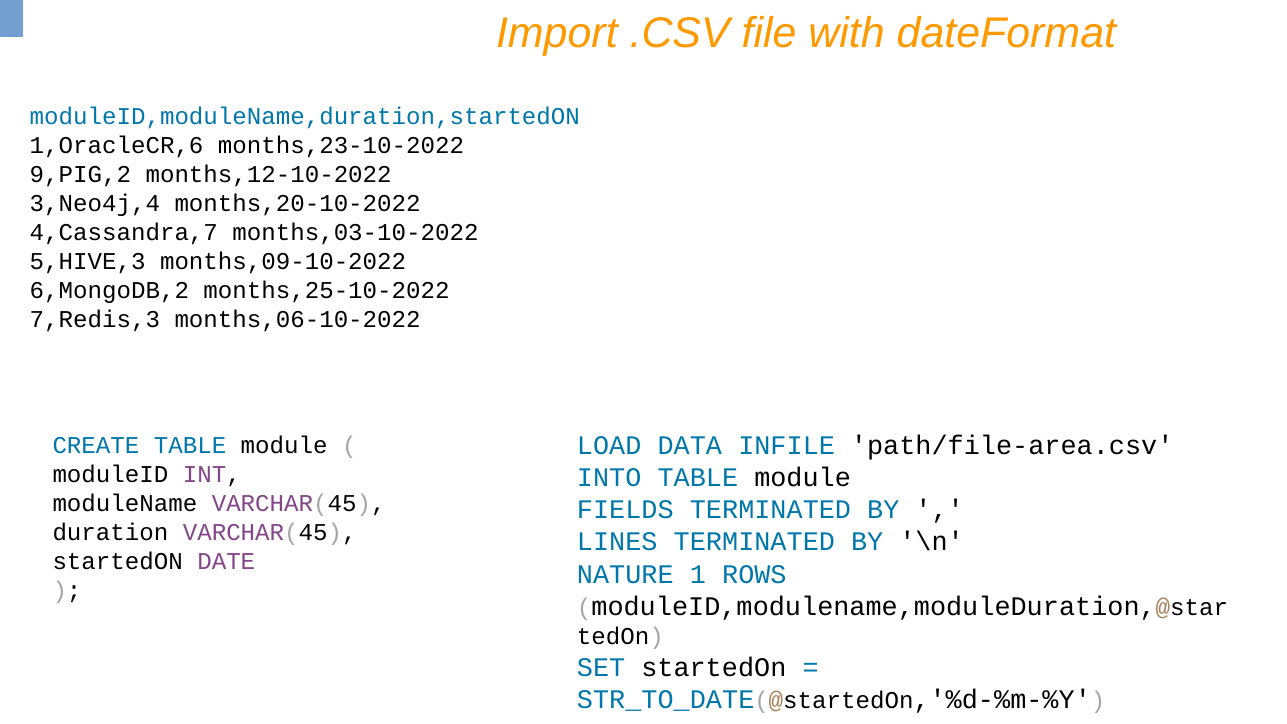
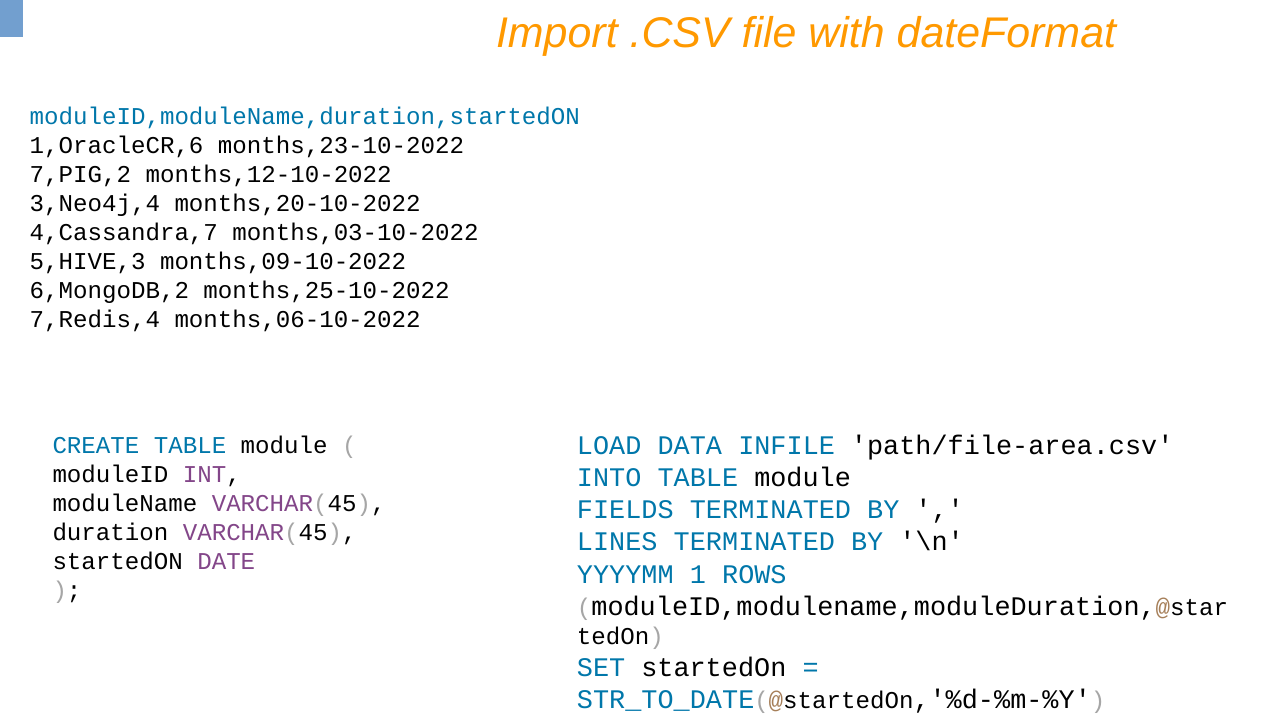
9,PIG,2: 9,PIG,2 -> 7,PIG,2
7,Redis,3: 7,Redis,3 -> 7,Redis,4
NATURE: NATURE -> YYYYMM
